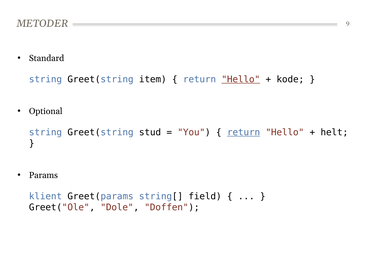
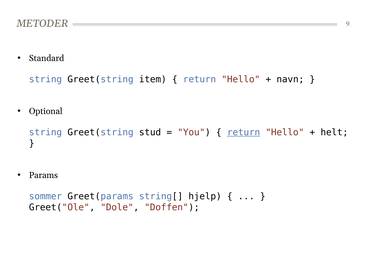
Hello at (241, 79) underline: present -> none
kode: kode -> navn
klient: klient -> sommer
field: field -> hjelp
